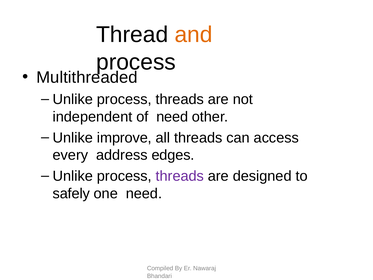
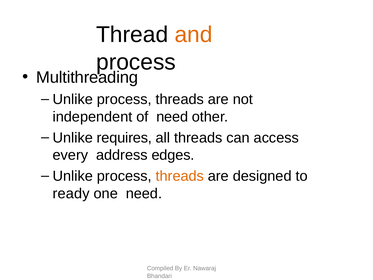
Multithreaded: Multithreaded -> Multithreading
improve: improve -> requires
threads at (180, 176) colour: purple -> orange
safely: safely -> ready
